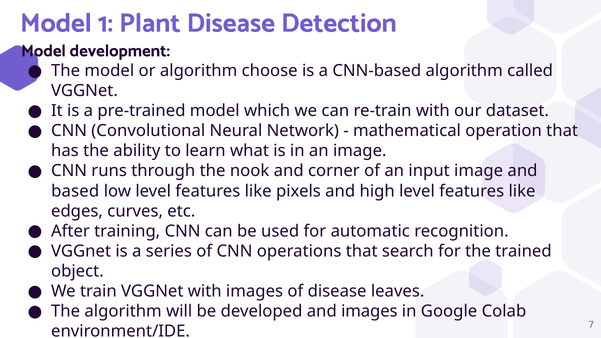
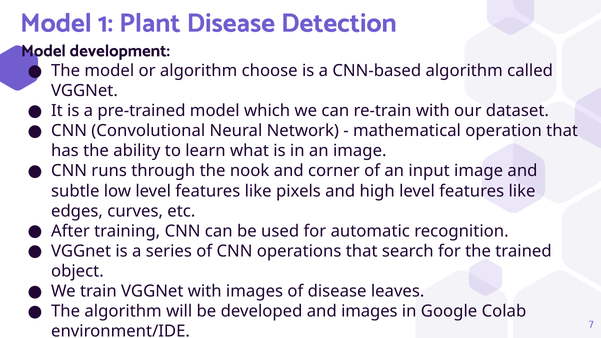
based: based -> subtle
